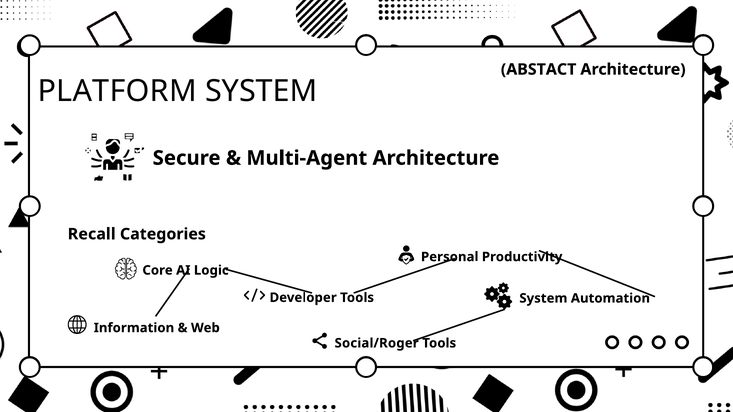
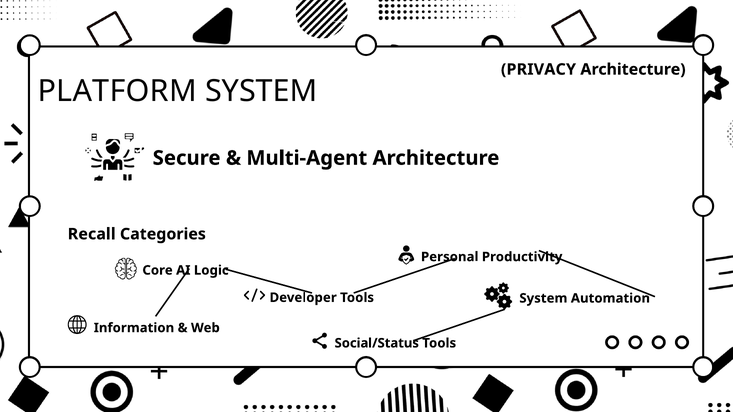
ABSTACT: ABSTACT -> PRIVACY
Social/Roger: Social/Roger -> Social/Status
